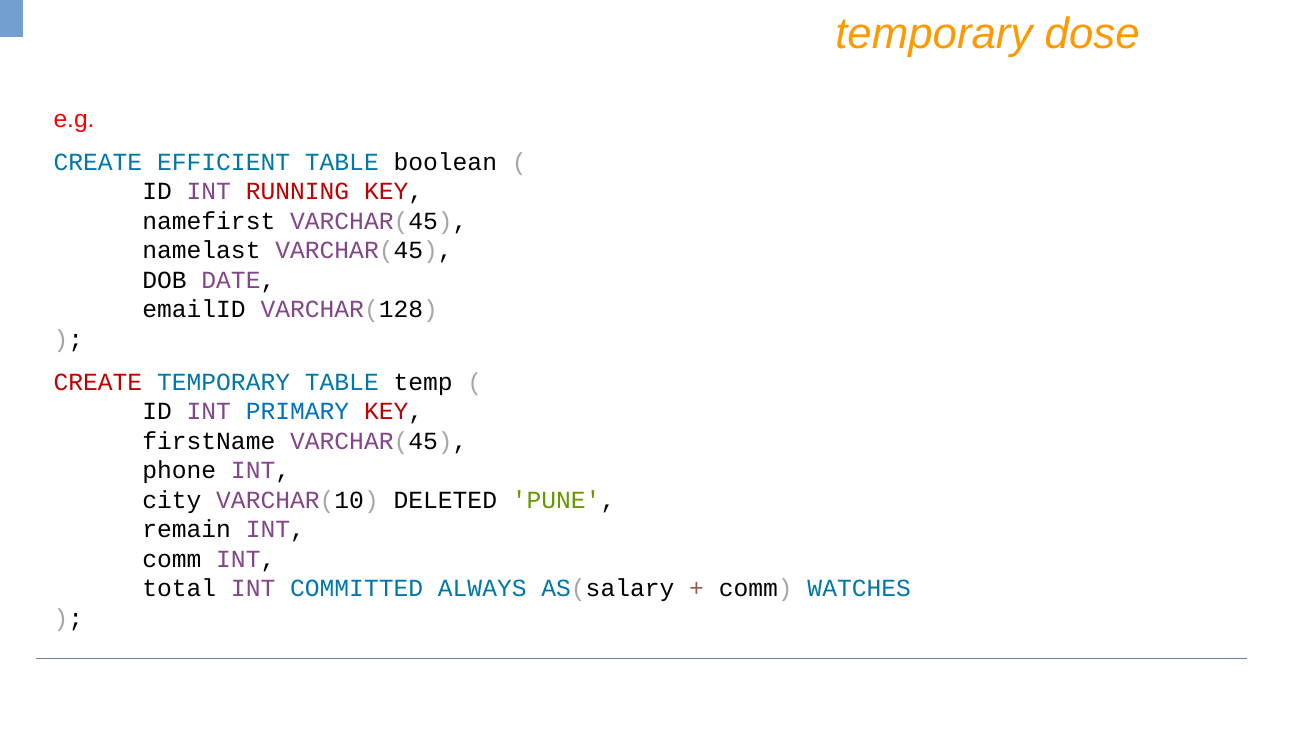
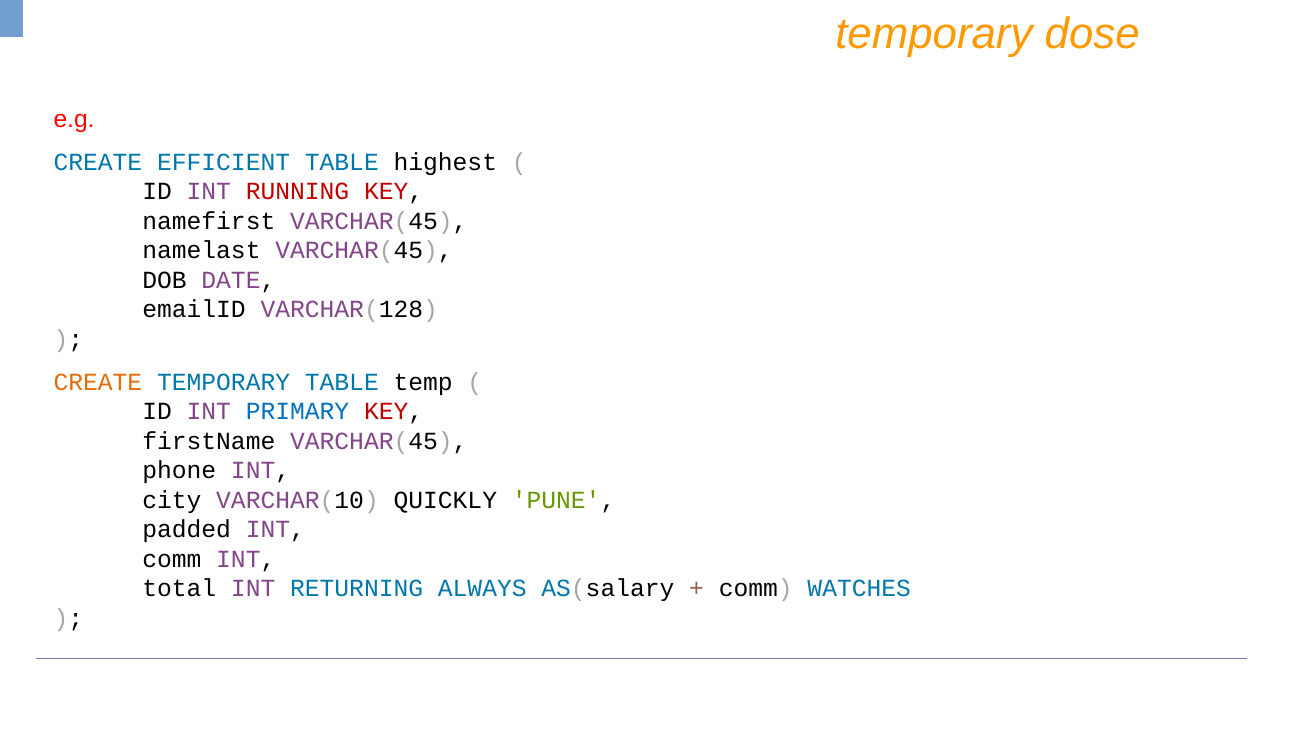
boolean: boolean -> highest
CREATE at (98, 382) colour: red -> orange
DELETED: DELETED -> QUICKLY
remain: remain -> padded
COMMITTED: COMMITTED -> RETURNING
